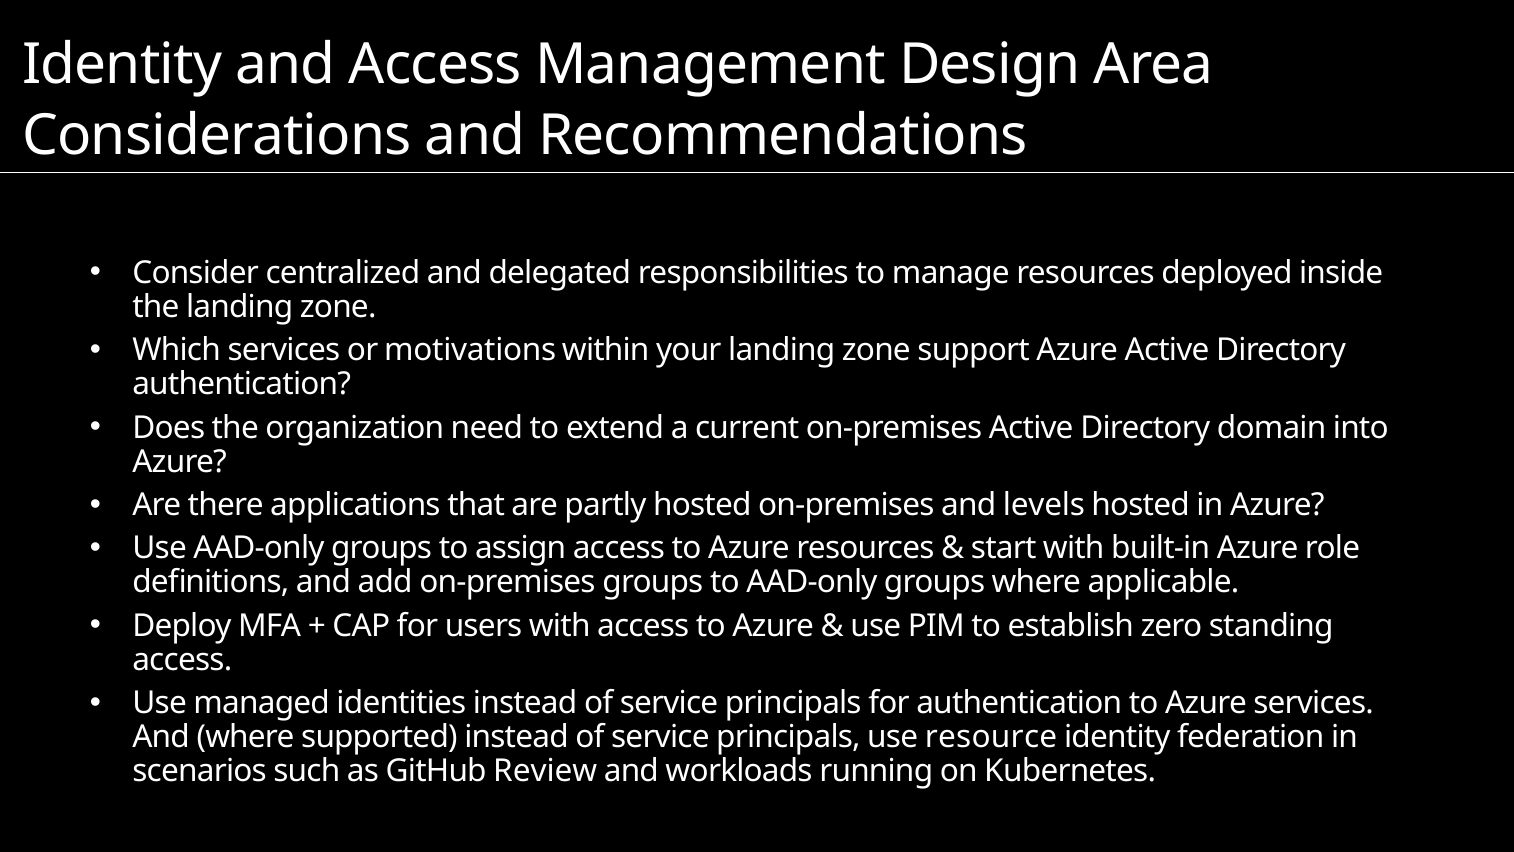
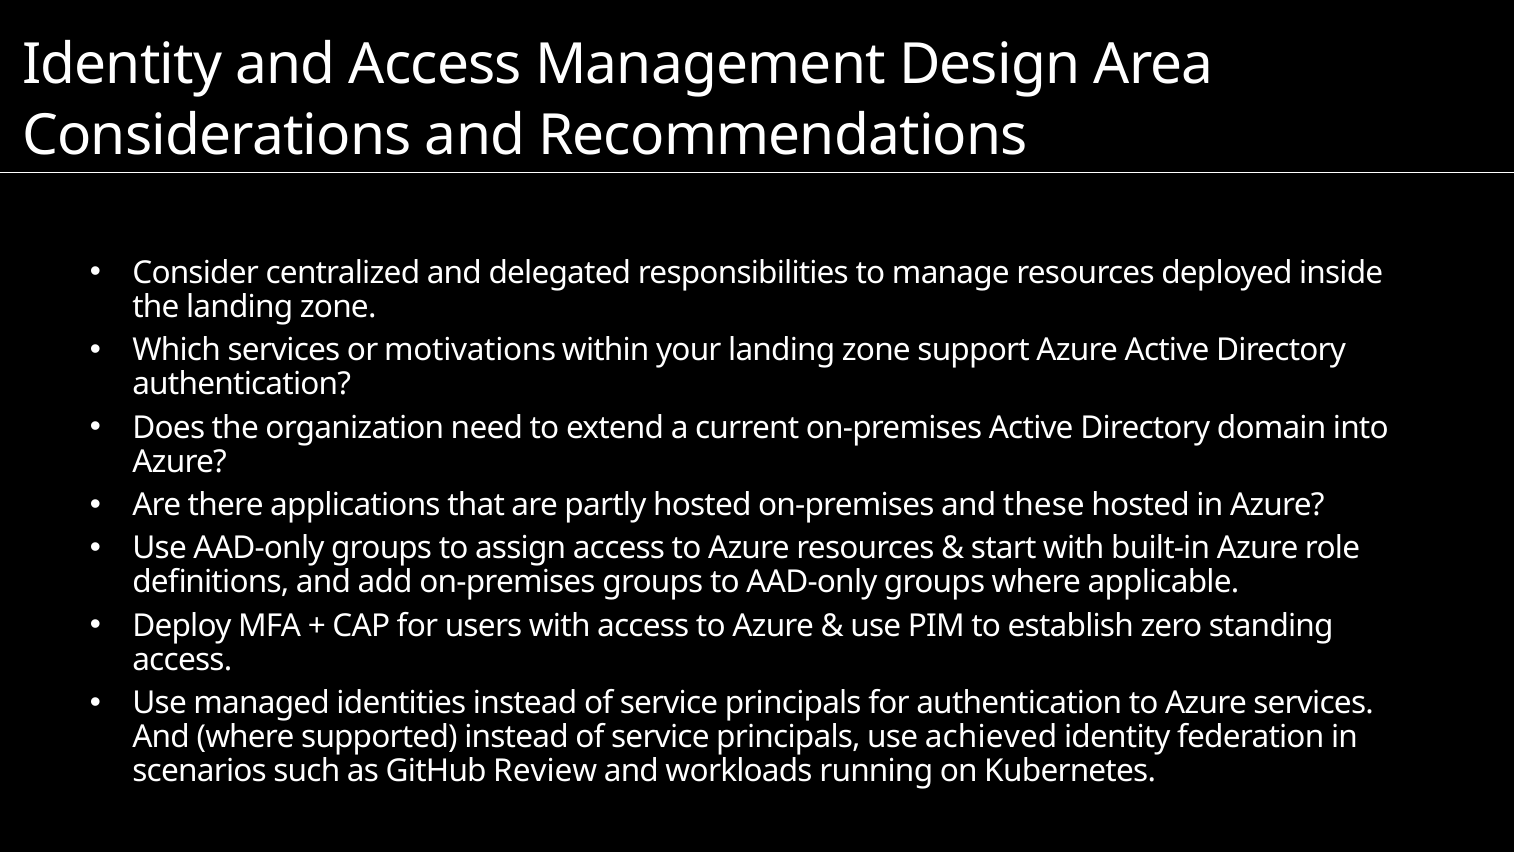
levels: levels -> these
resource: resource -> achieved
